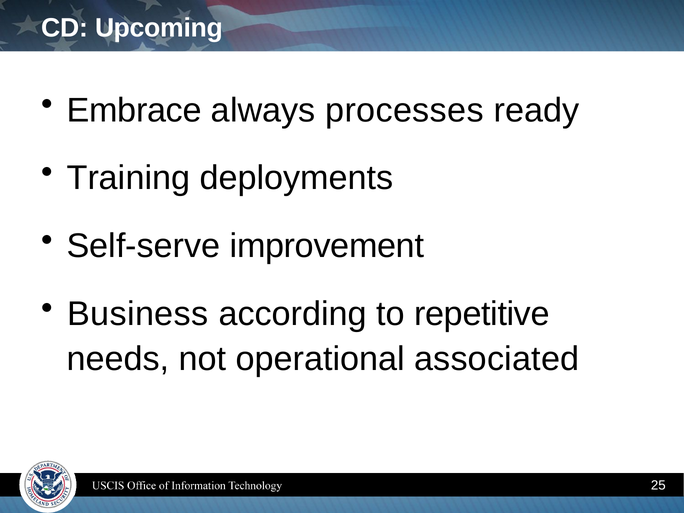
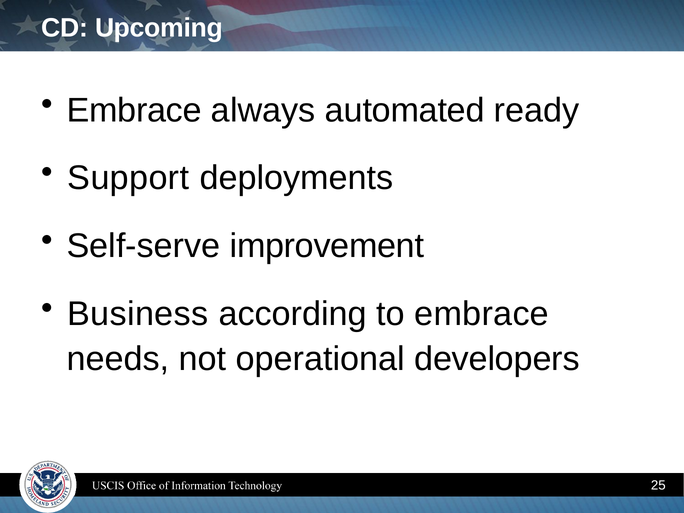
processes: processes -> automated
Training: Training -> Support
to repetitive: repetitive -> embrace
associated: associated -> developers
